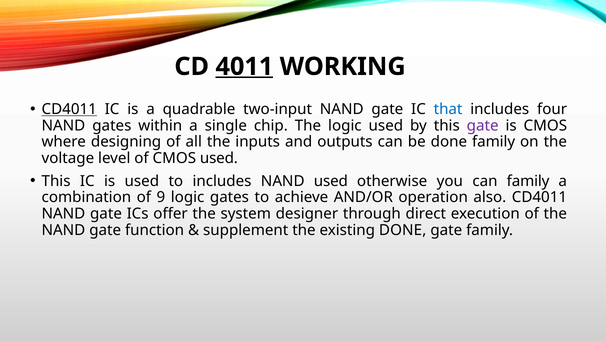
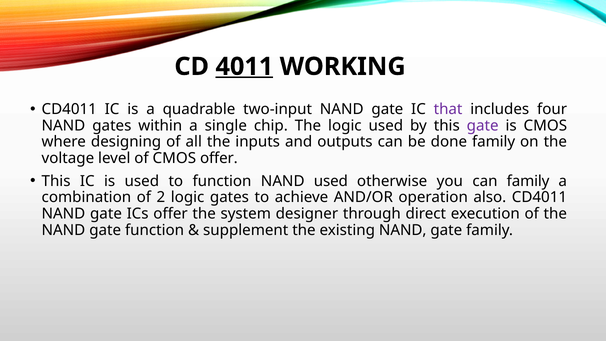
CD4011 at (69, 109) underline: present -> none
that colour: blue -> purple
CMOS used: used -> offer
to includes: includes -> function
9: 9 -> 2
existing DONE: DONE -> NAND
